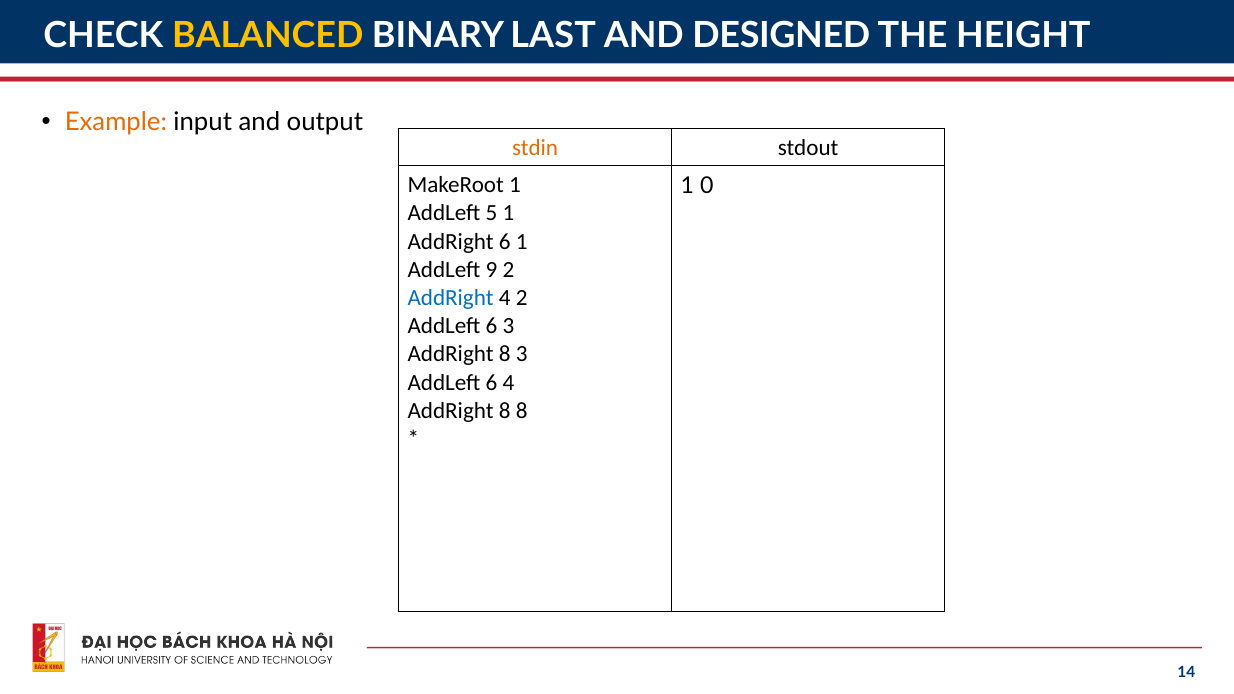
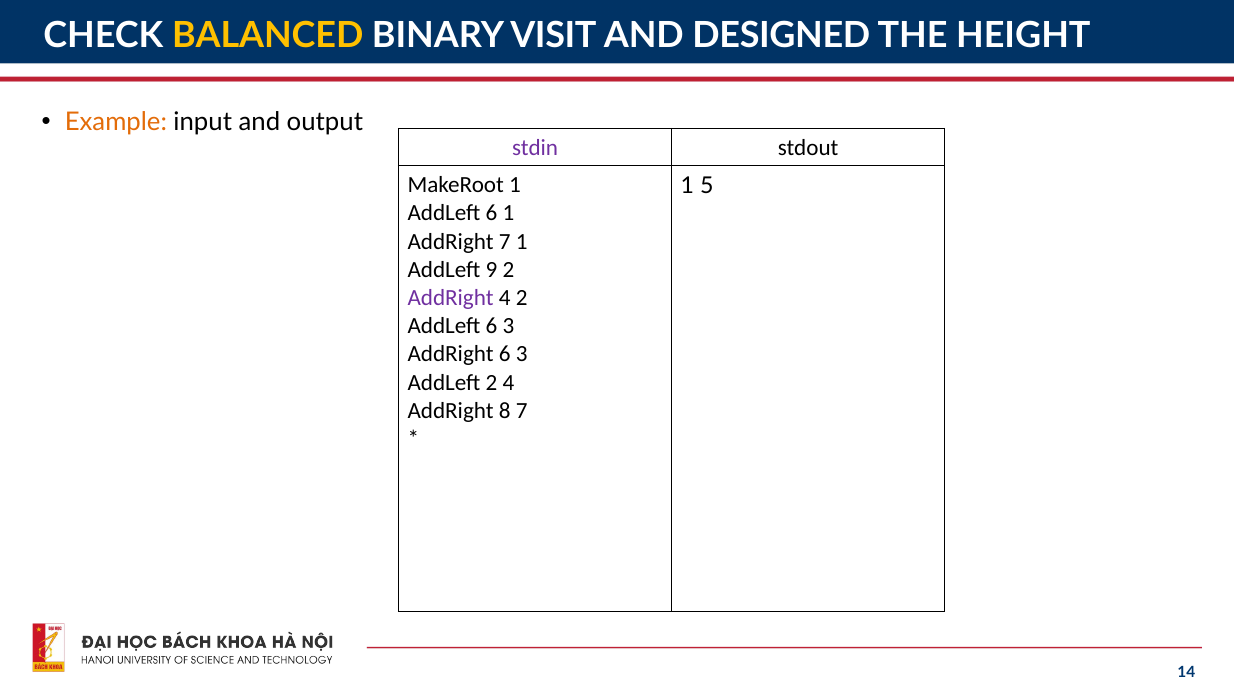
LAST: LAST -> VISIT
stdin colour: orange -> purple
0: 0 -> 5
5 at (492, 213): 5 -> 6
AddRight 6: 6 -> 7
AddRight at (451, 298) colour: blue -> purple
8 at (505, 354): 8 -> 6
6 at (492, 383): 6 -> 2
8 8: 8 -> 7
